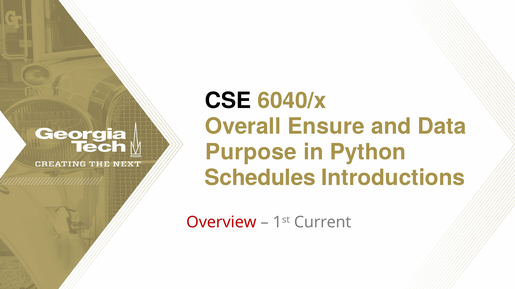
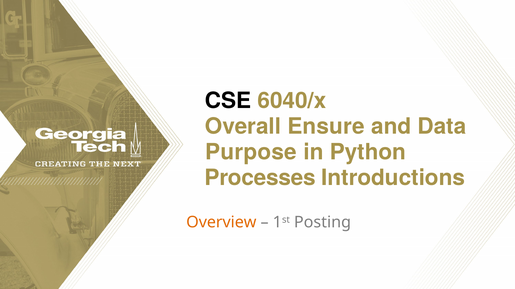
Schedules: Schedules -> Processes
Overview colour: red -> orange
Current: Current -> Posting
